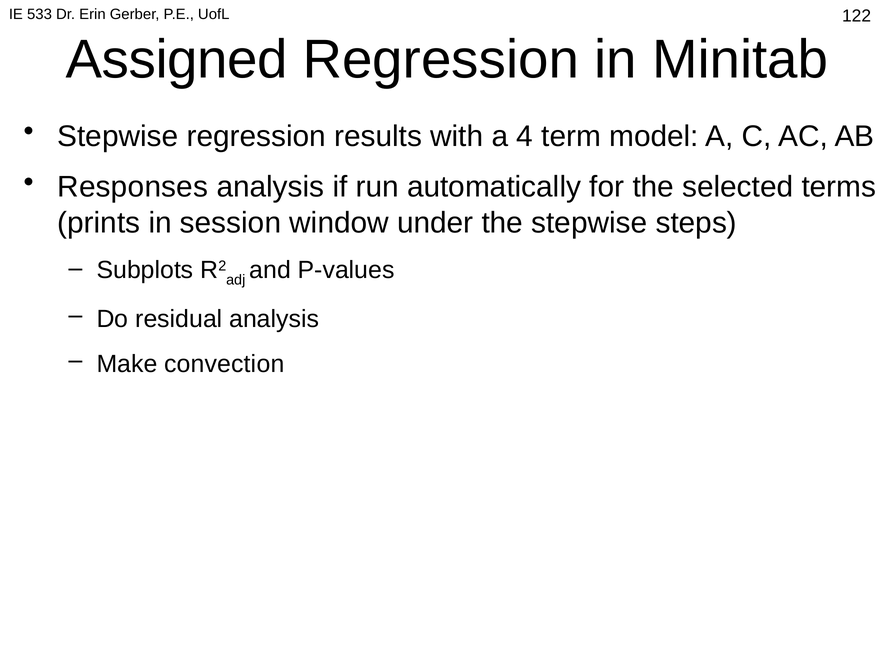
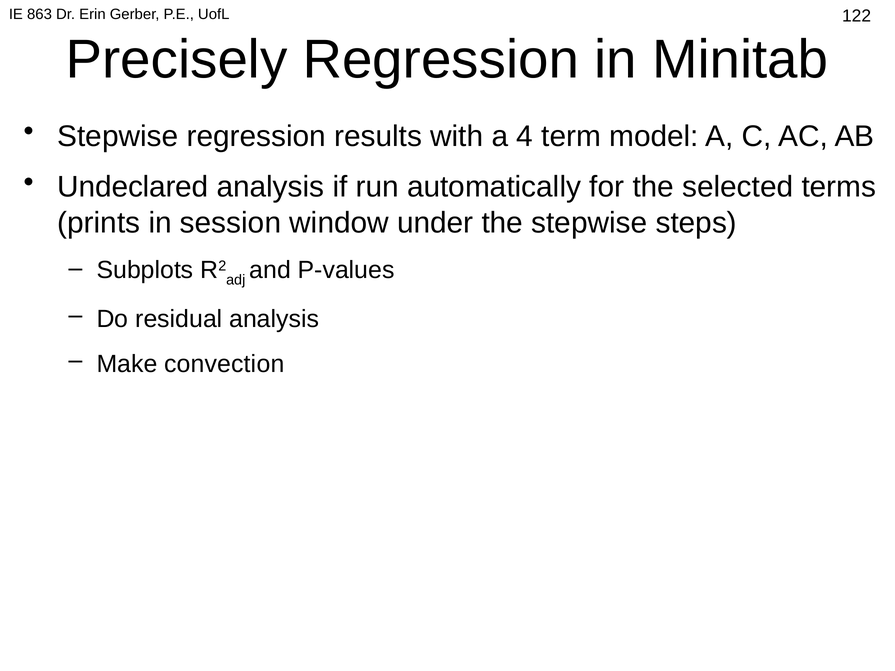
533: 533 -> 863
Assigned: Assigned -> Precisely
Responses: Responses -> Undeclared
